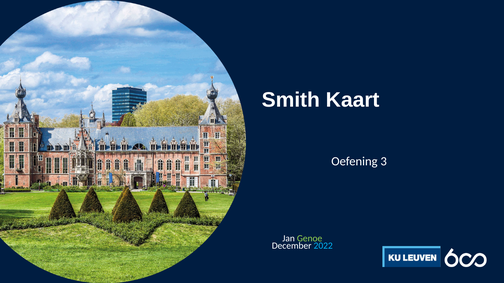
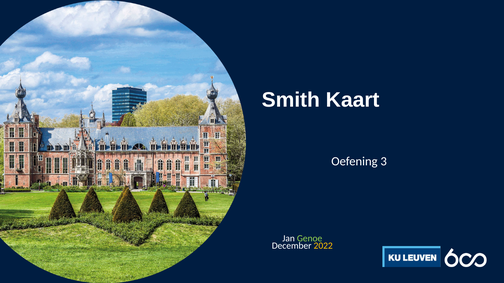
2022 colour: light blue -> yellow
